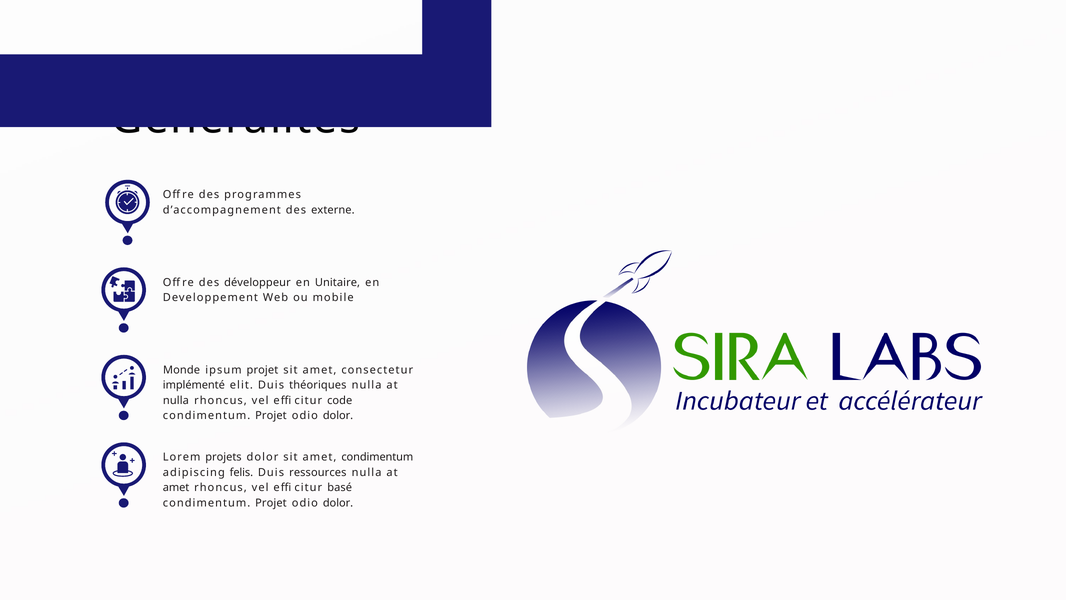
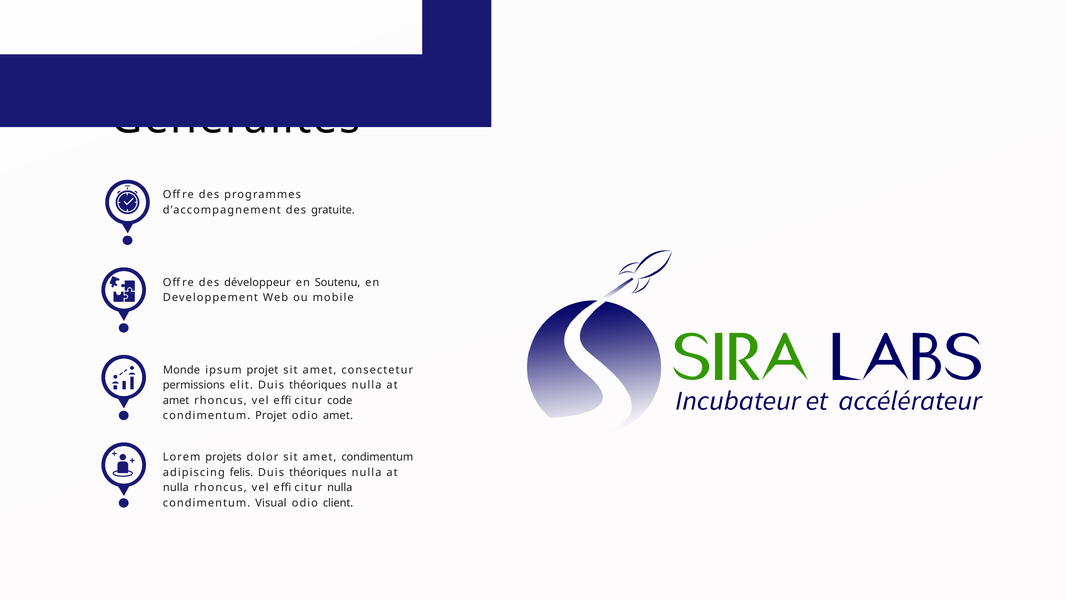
externe: externe -> gratuite
Unitaire: Unitaire -> Soutenu
implémenté: implémenté -> permissions
nulla at (176, 400): nulla -> amet
dolor at (338, 415): dolor -> amet
ressources at (318, 472): ressources -> théoriques
amet at (176, 487): amet -> nulla
basé at (340, 487): basé -> nulla
Projet at (271, 503): Projet -> Visual
dolor at (338, 503): dolor -> client
